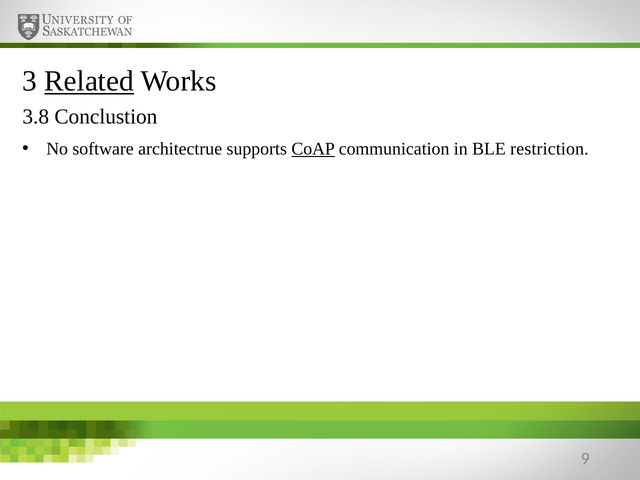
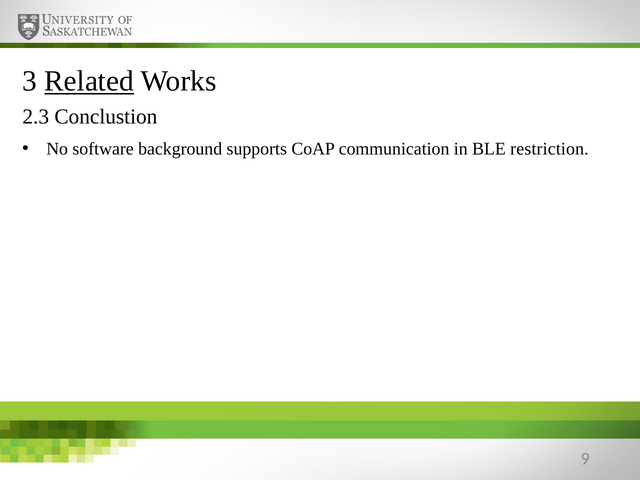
3.8: 3.8 -> 2.3
architectrue: architectrue -> background
CoAP underline: present -> none
